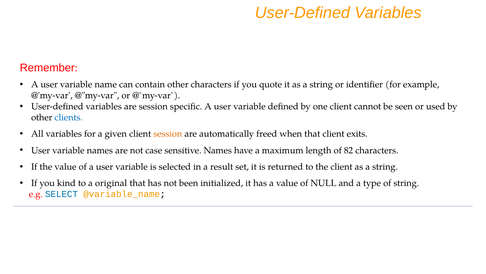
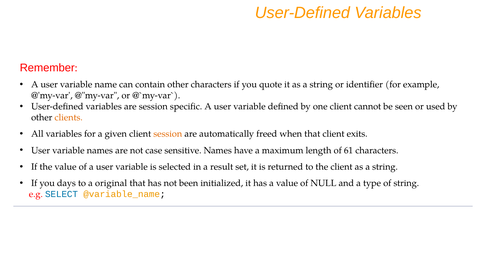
clients colour: blue -> orange
82: 82 -> 61
kind: kind -> days
